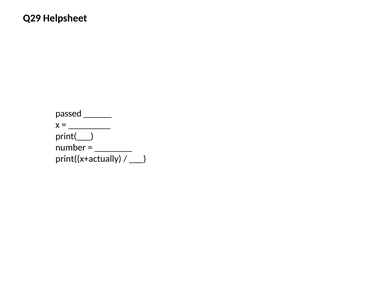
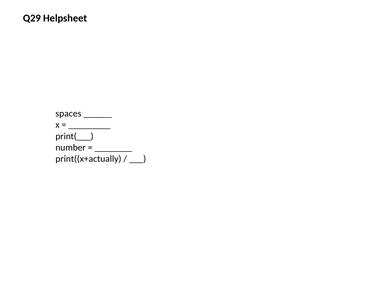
passed: passed -> spaces
